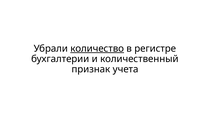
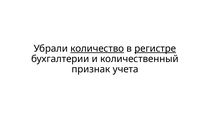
регистре underline: none -> present
